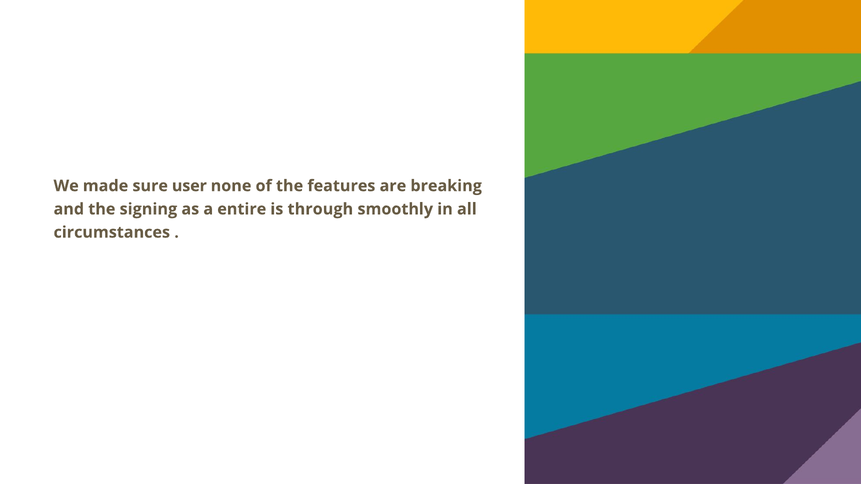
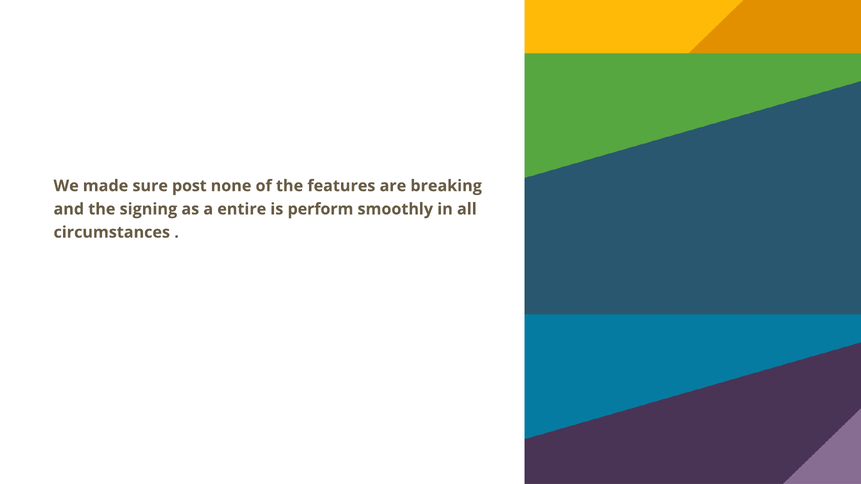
user: user -> post
through: through -> perform
